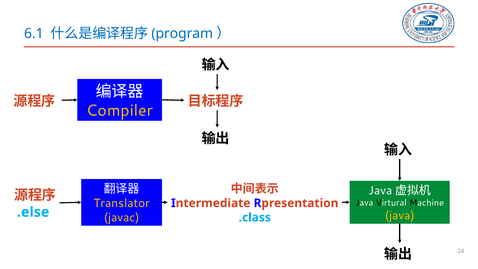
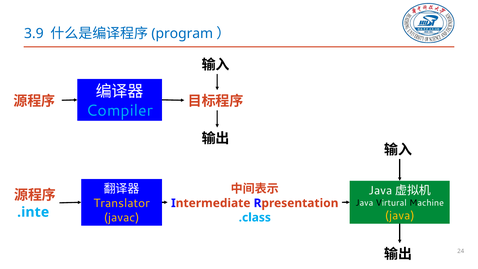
6.1: 6.1 -> 3.9
Compiler colour: yellow -> light blue
.else: .else -> .inte
